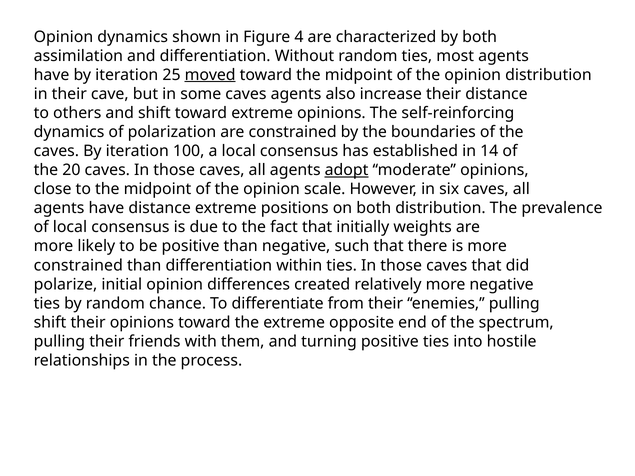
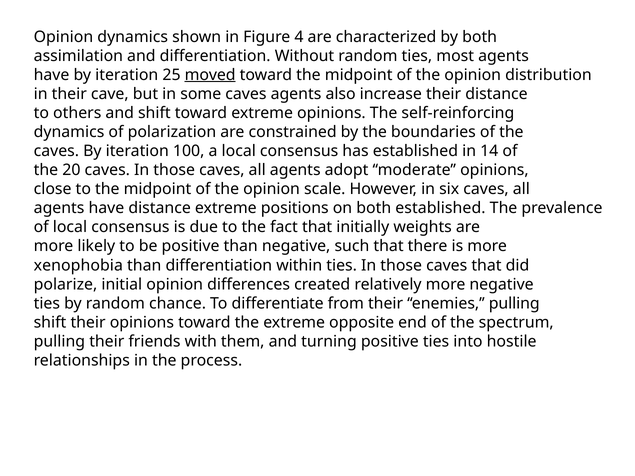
adopt underline: present -> none
both distribution: distribution -> established
constrained at (78, 265): constrained -> xenophobia
